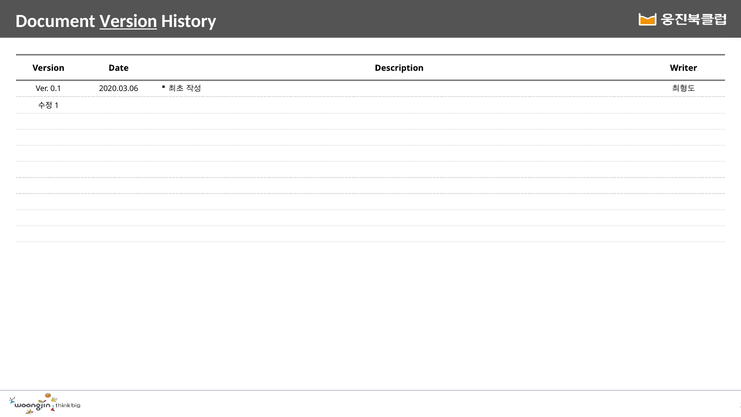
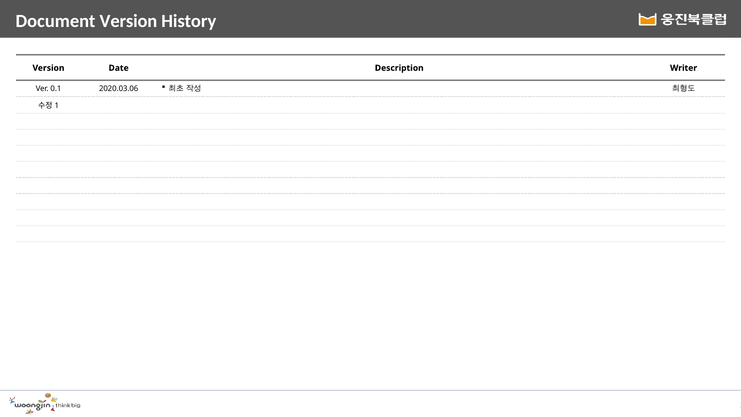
Version at (128, 21) underline: present -> none
